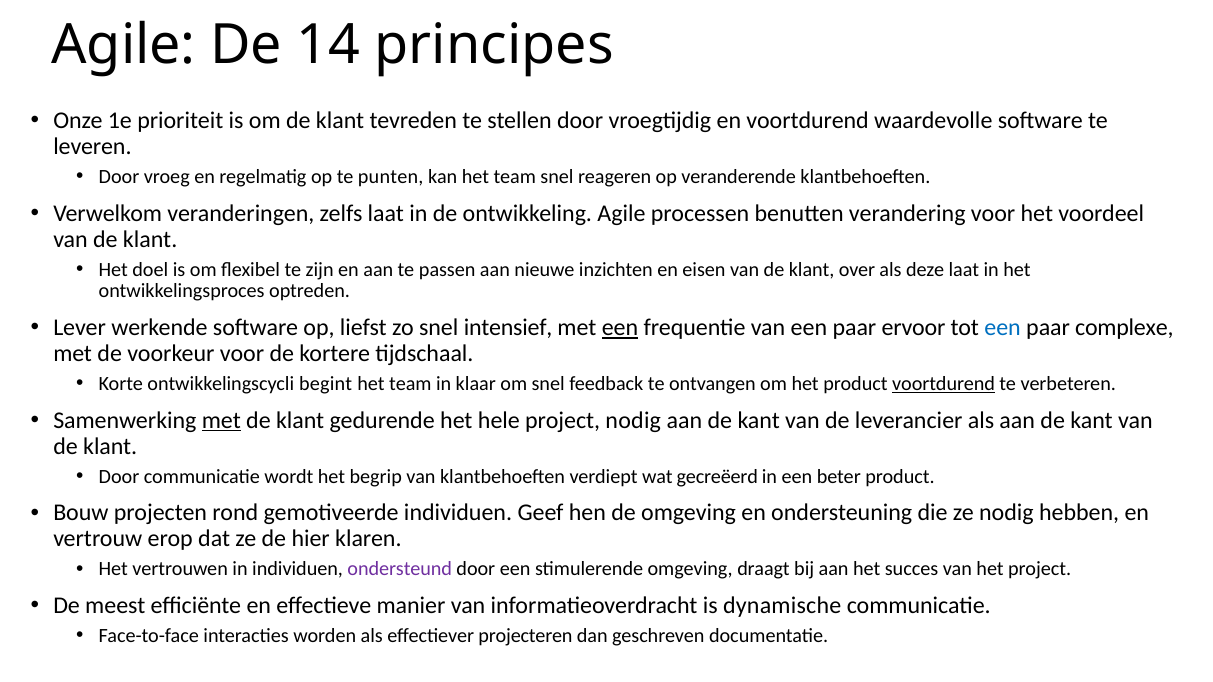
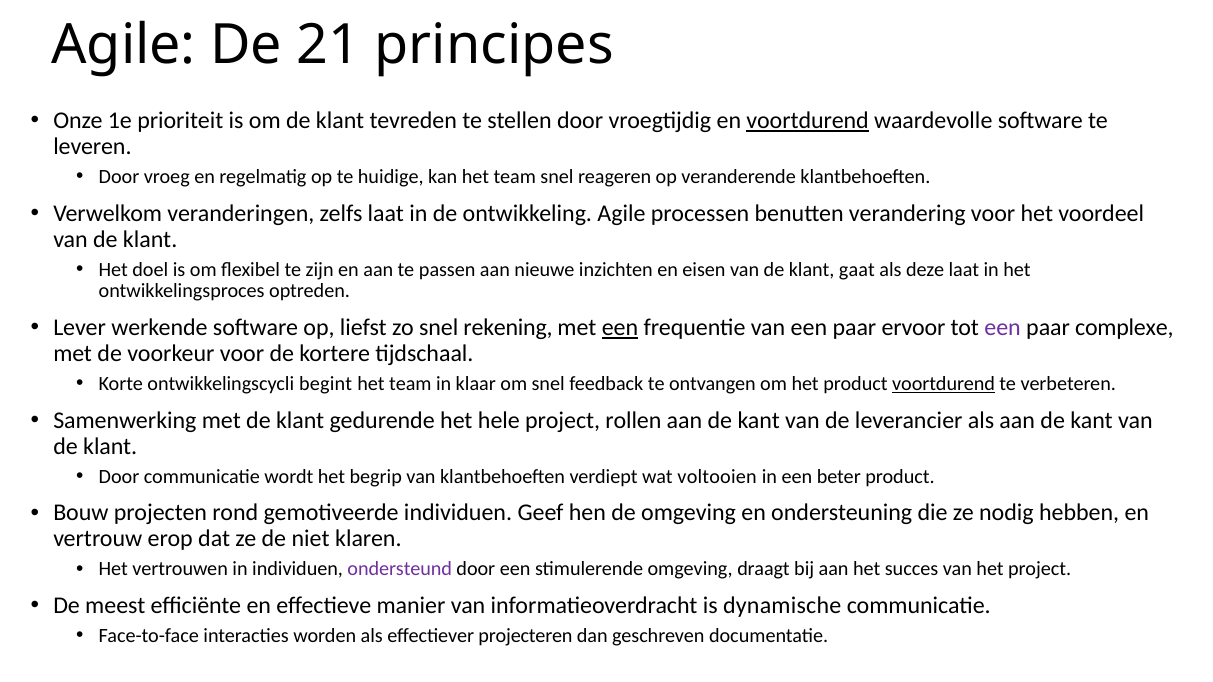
14: 14 -> 21
voortdurend at (808, 121) underline: none -> present
punten: punten -> huidige
over: over -> gaat
intensief: intensief -> rekening
een at (1003, 328) colour: blue -> purple
met at (221, 421) underline: present -> none
project nodig: nodig -> rollen
gecreëerd: gecreëerd -> voltooien
hier: hier -> niet
